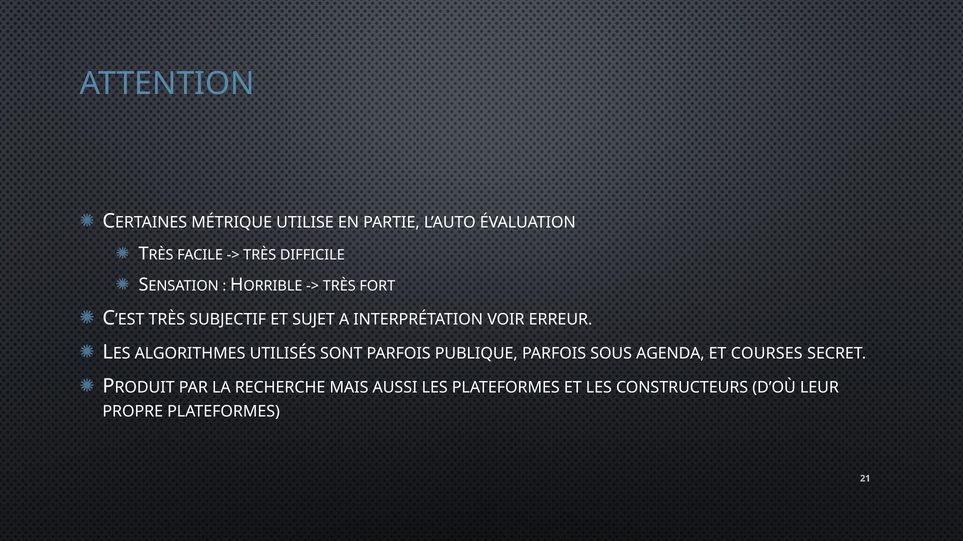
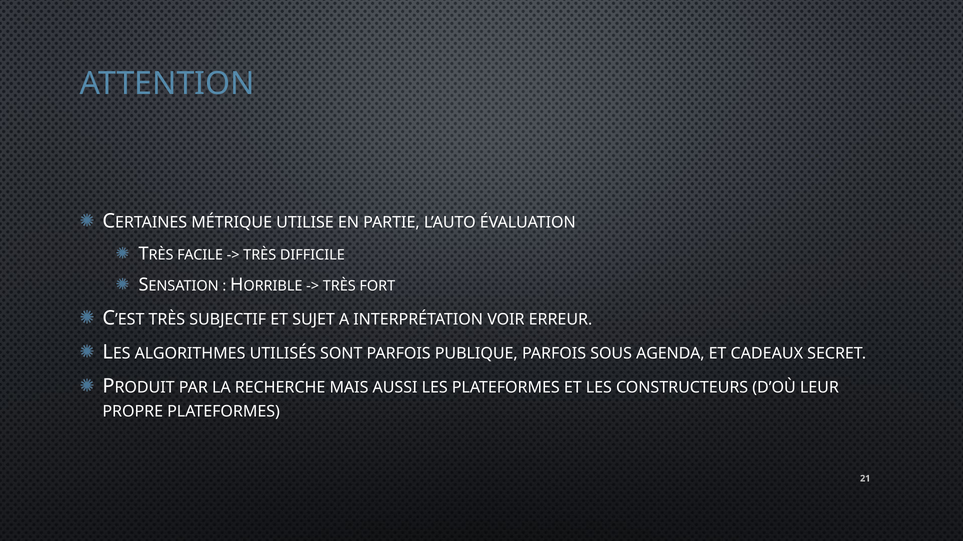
COURSES: COURSES -> CADEAUX
